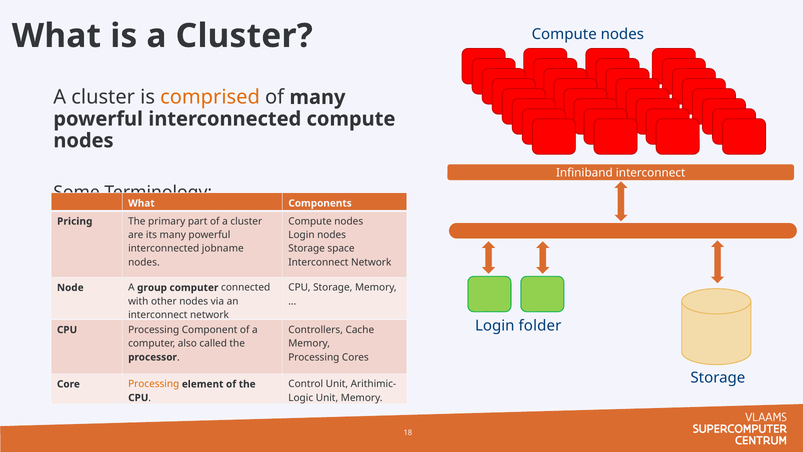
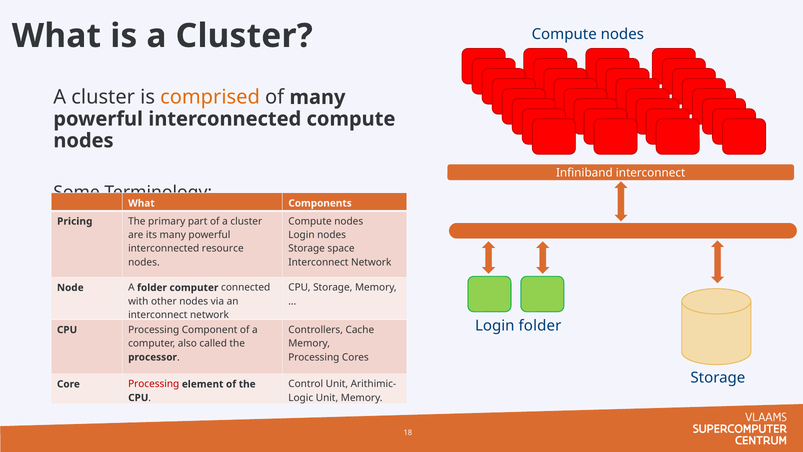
jobname: jobname -> resource
A group: group -> folder
Processing at (154, 384) colour: orange -> red
